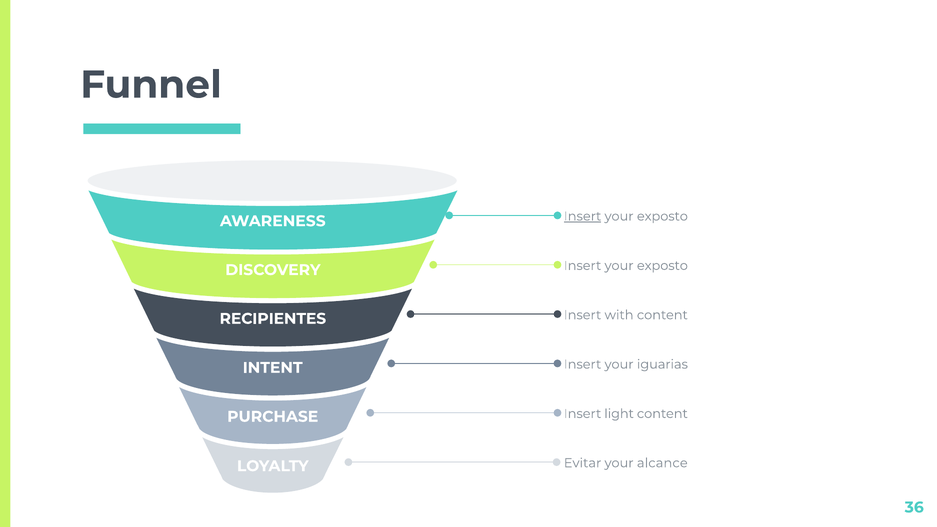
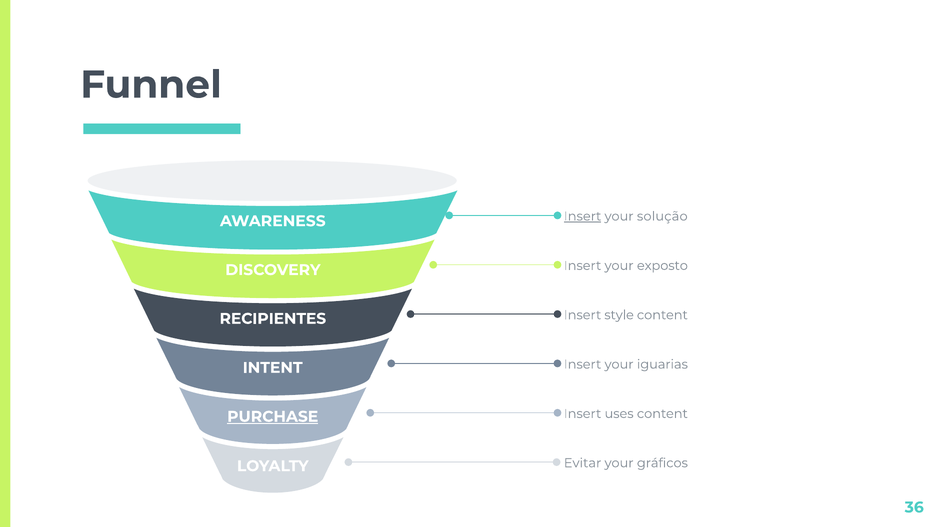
exposto at (662, 216): exposto -> solução
with: with -> style
light: light -> uses
PURCHASE underline: none -> present
alcance: alcance -> gráficos
